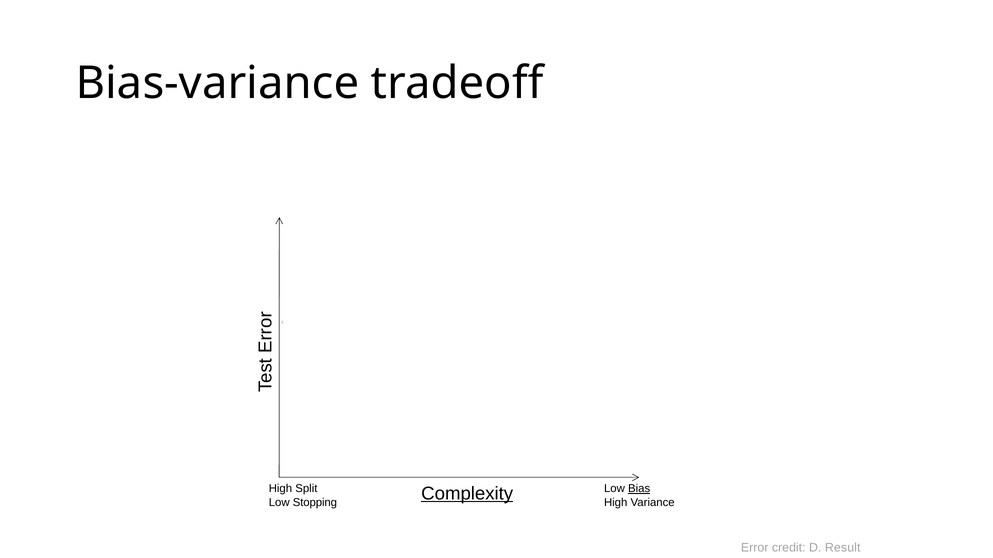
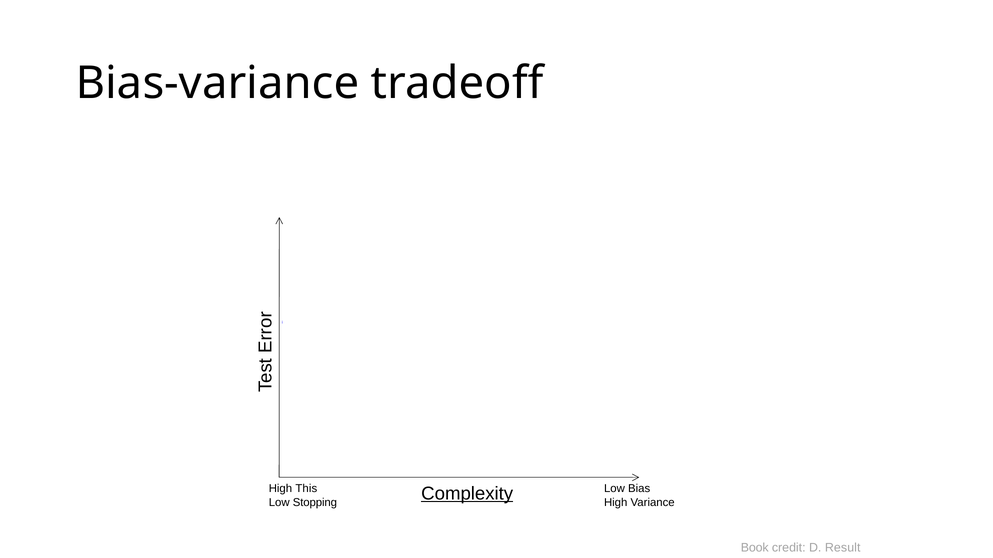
Split: Split -> This
Bias underline: present -> none
Error: Error -> Book
